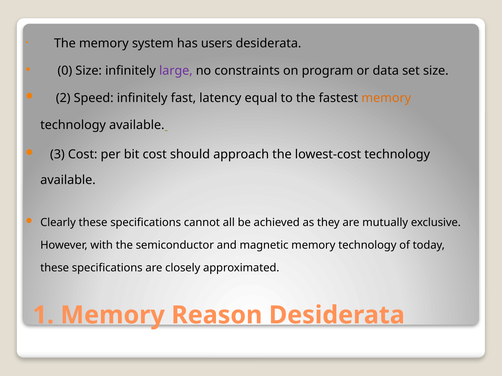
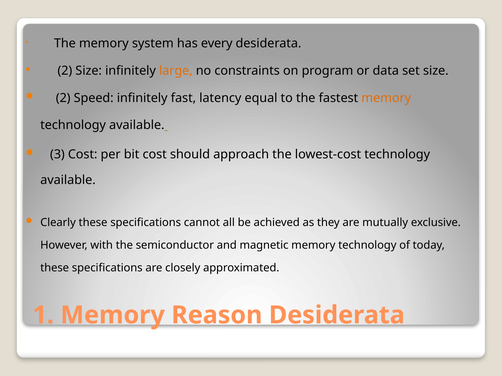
users: users -> every
0 at (65, 71): 0 -> 2
large colour: purple -> orange
